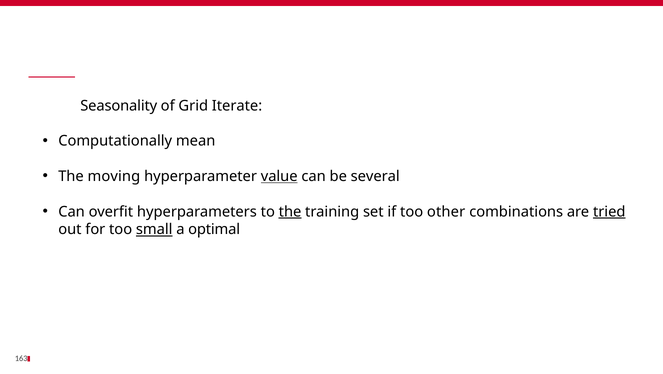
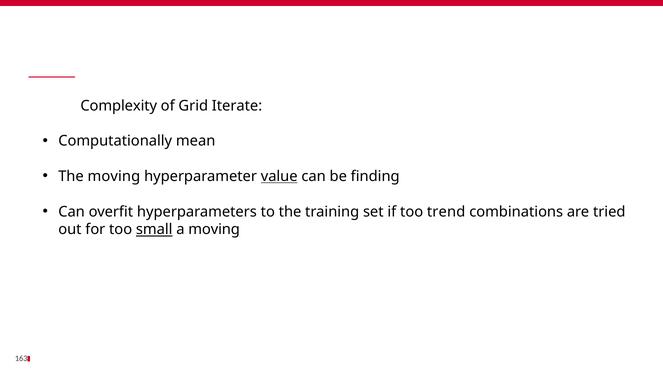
Seasonality: Seasonality -> Complexity
several: several -> finding
the at (290, 212) underline: present -> none
other: other -> trend
tried underline: present -> none
a optimal: optimal -> moving
